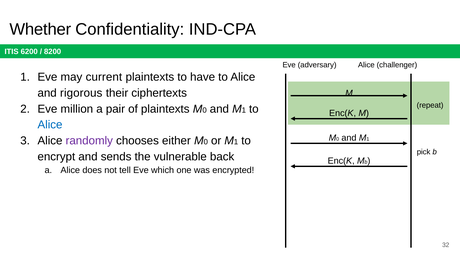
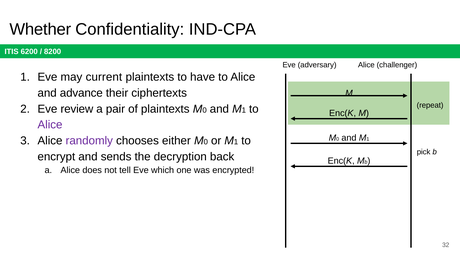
rigorous: rigorous -> advance
million: million -> review
Alice at (50, 125) colour: blue -> purple
vulnerable: vulnerable -> decryption
